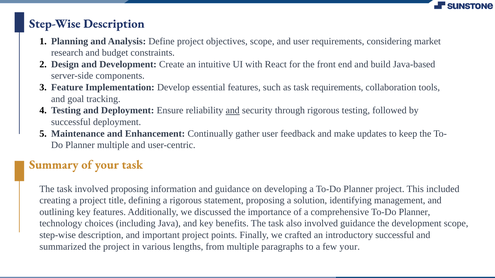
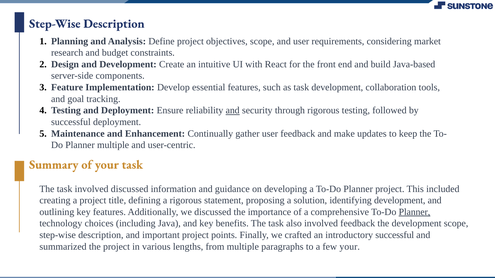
task requirements: requirements -> development
involved proposing: proposing -> discussed
identifying management: management -> development
Planner at (414, 212) underline: none -> present
involved guidance: guidance -> feedback
